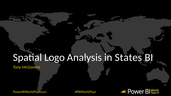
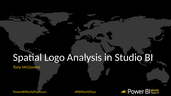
States: States -> Studio
